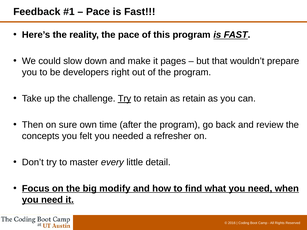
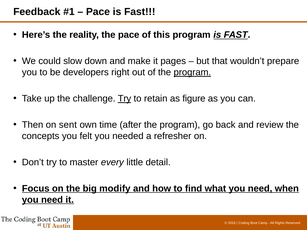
program at (192, 72) underline: none -> present
as retain: retain -> figure
sure: sure -> sent
